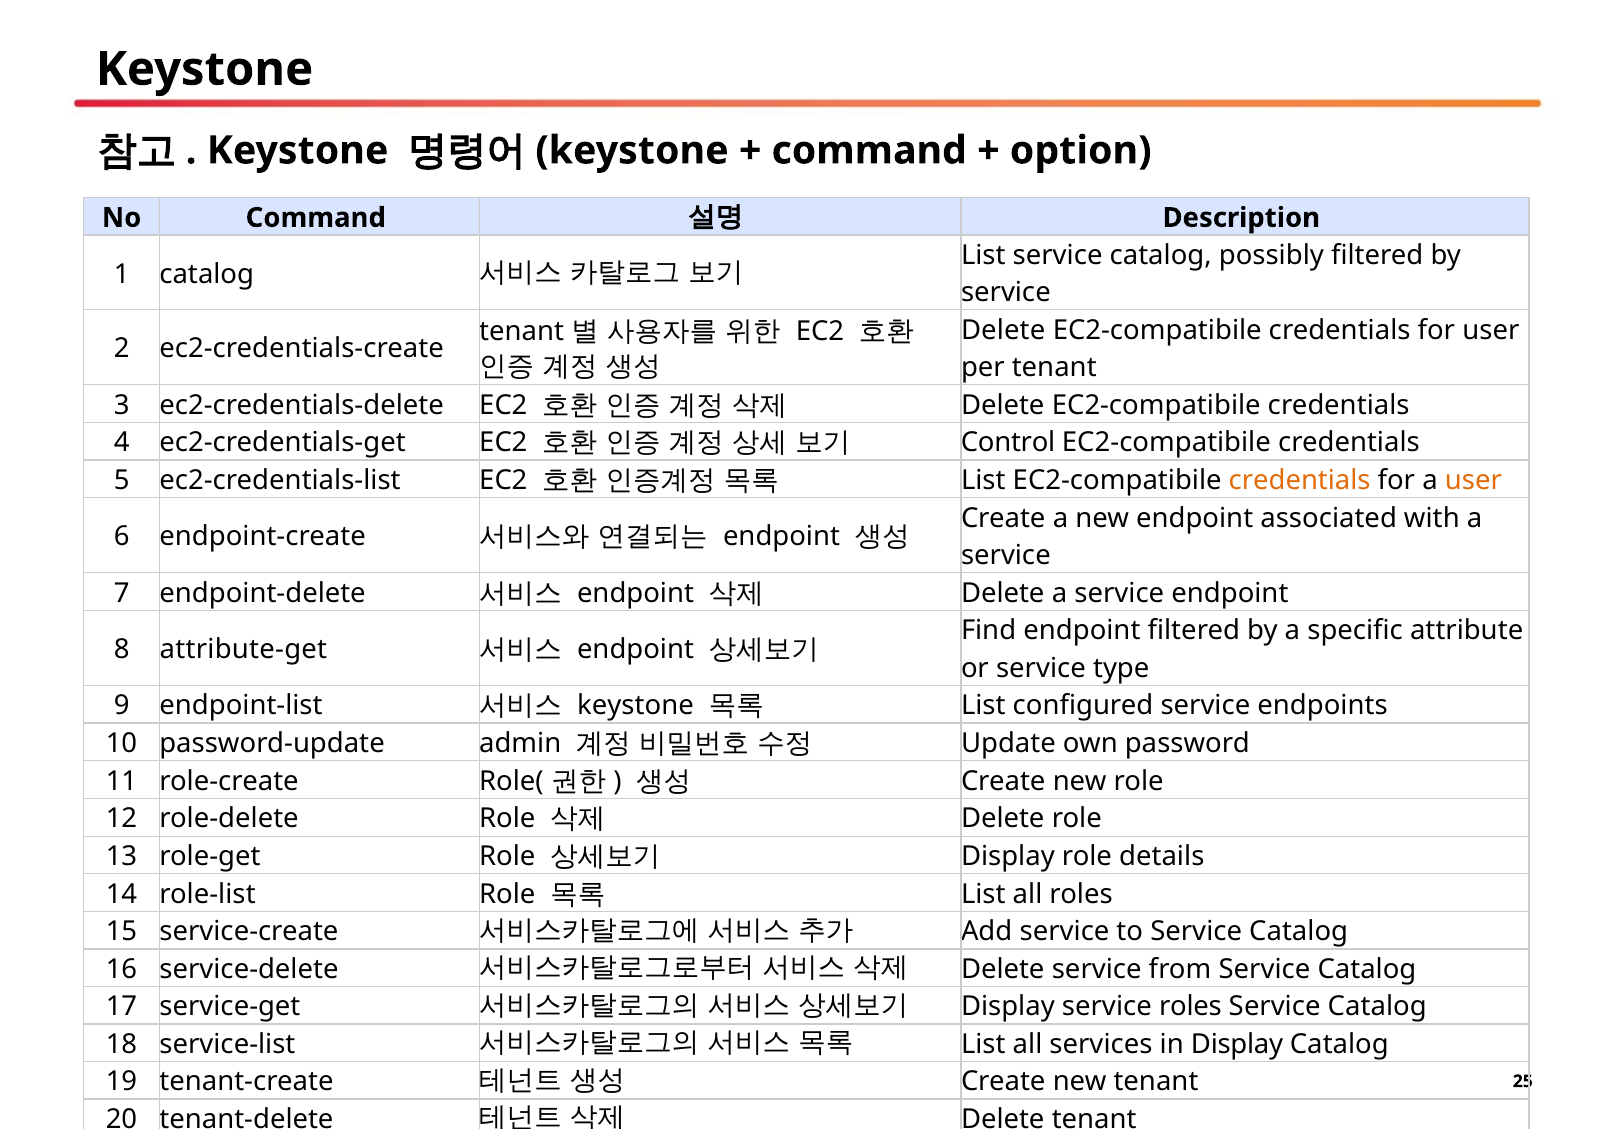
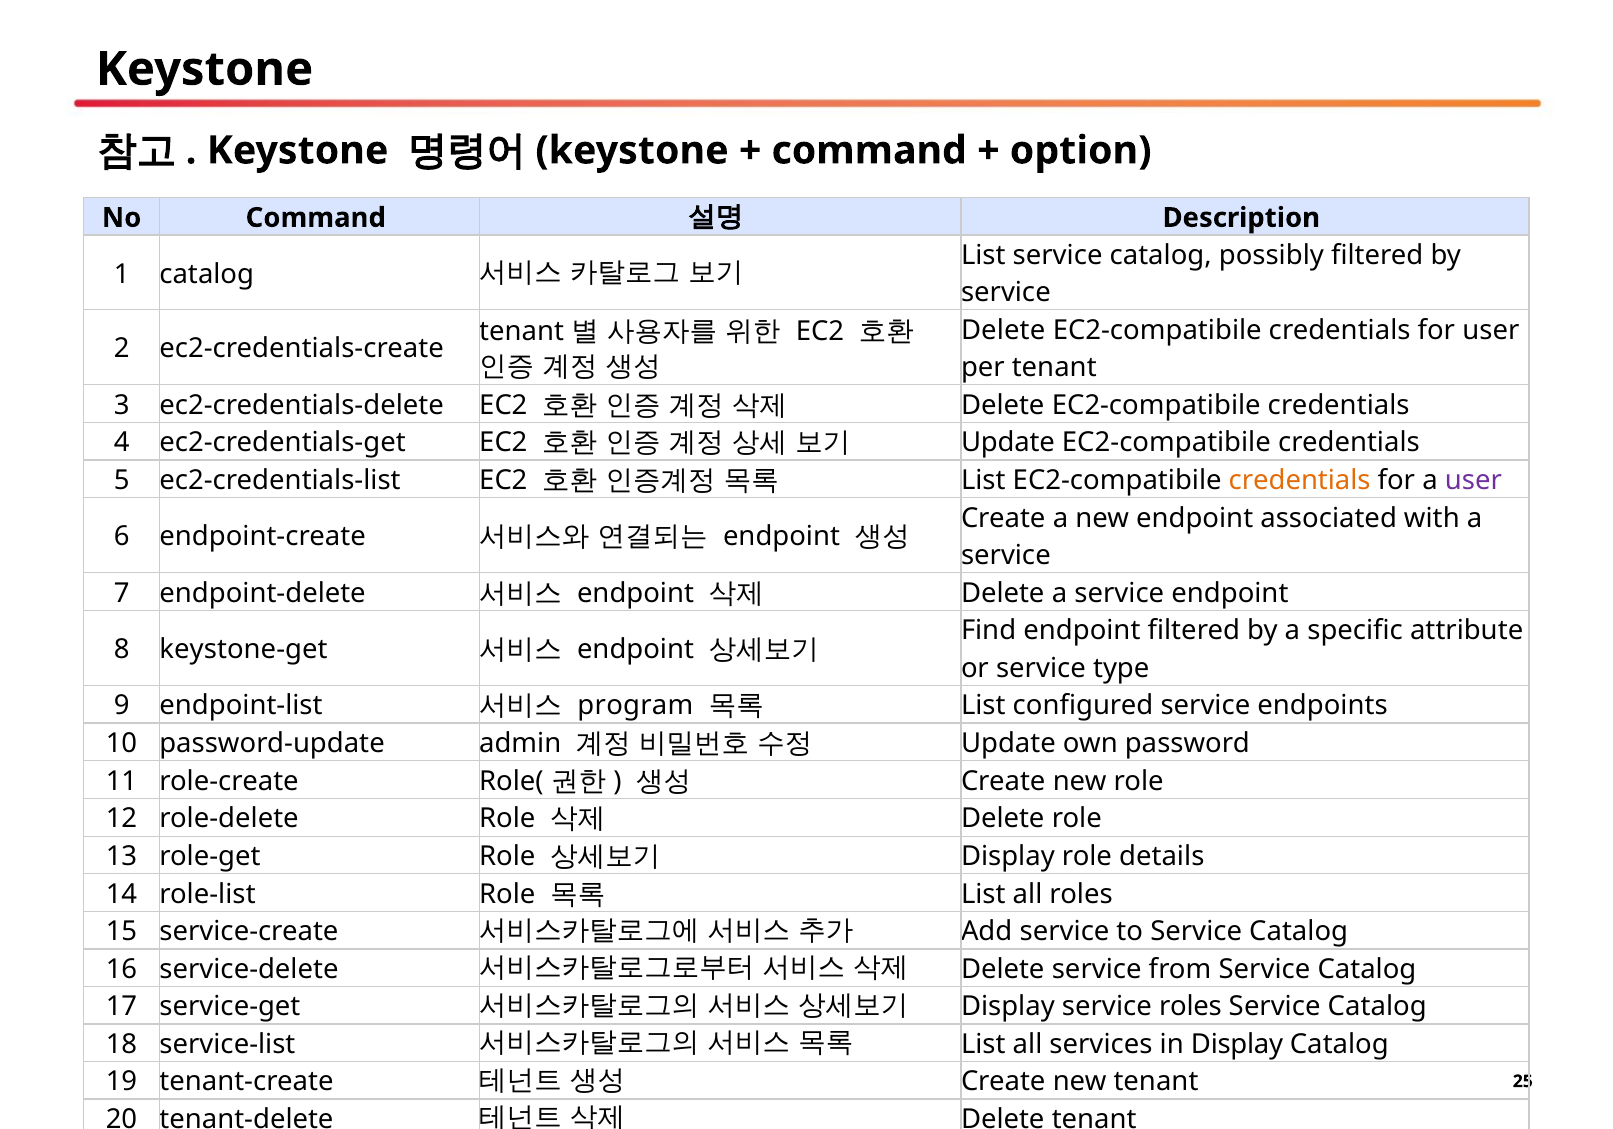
Control at (1008, 443): Control -> Update
user at (1473, 481) colour: orange -> purple
attribute-get: attribute-get -> keystone-get
keystone at (636, 706): keystone -> program
